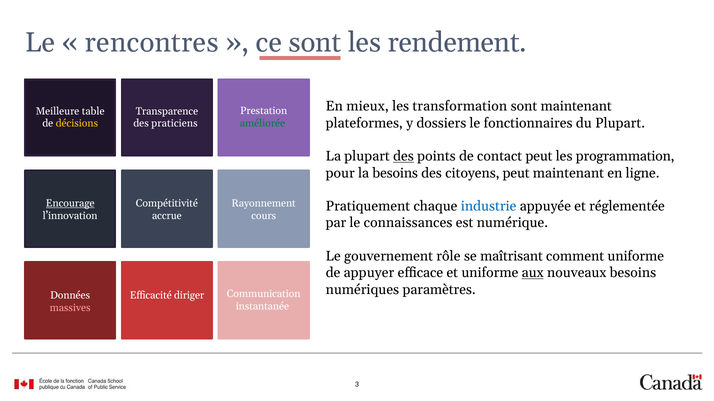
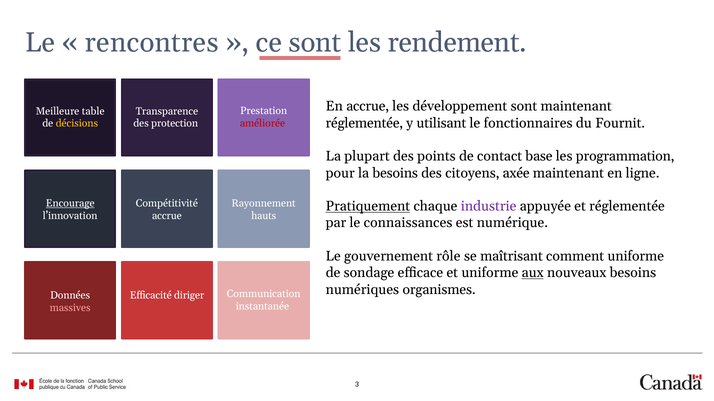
En mieux: mieux -> accrue
transformation: transformation -> développement
plateformes at (364, 123): plateformes -> réglementée
dossiers: dossiers -> utilisant
du Plupart: Plupart -> Fournit
améliorée colour: green -> red
praticiens: praticiens -> protection
des at (403, 157) underline: present -> none
contact peut: peut -> base
citoyens peut: peut -> axée
Pratiquement underline: none -> present
industrie colour: blue -> purple
cours: cours -> hauts
appuyer: appuyer -> sondage
paramètres: paramètres -> organismes
